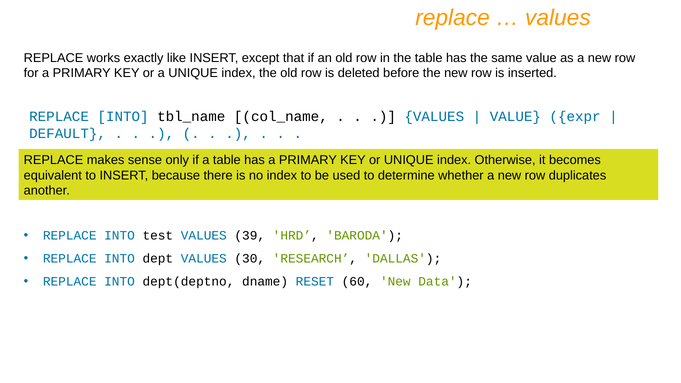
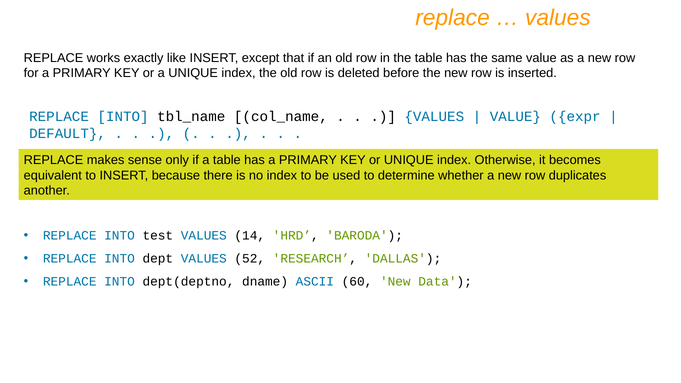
39: 39 -> 14
30: 30 -> 52
RESET: RESET -> ASCII
